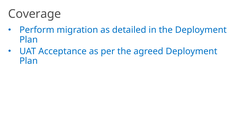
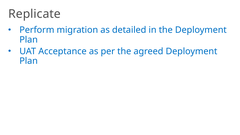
Coverage: Coverage -> Replicate
